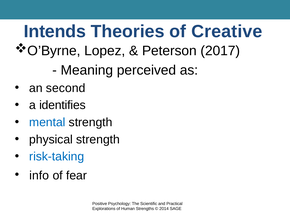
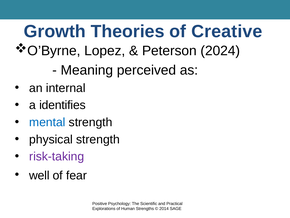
Intends: Intends -> Growth
2017: 2017 -> 2024
second: second -> internal
risk-taking colour: blue -> purple
info: info -> well
